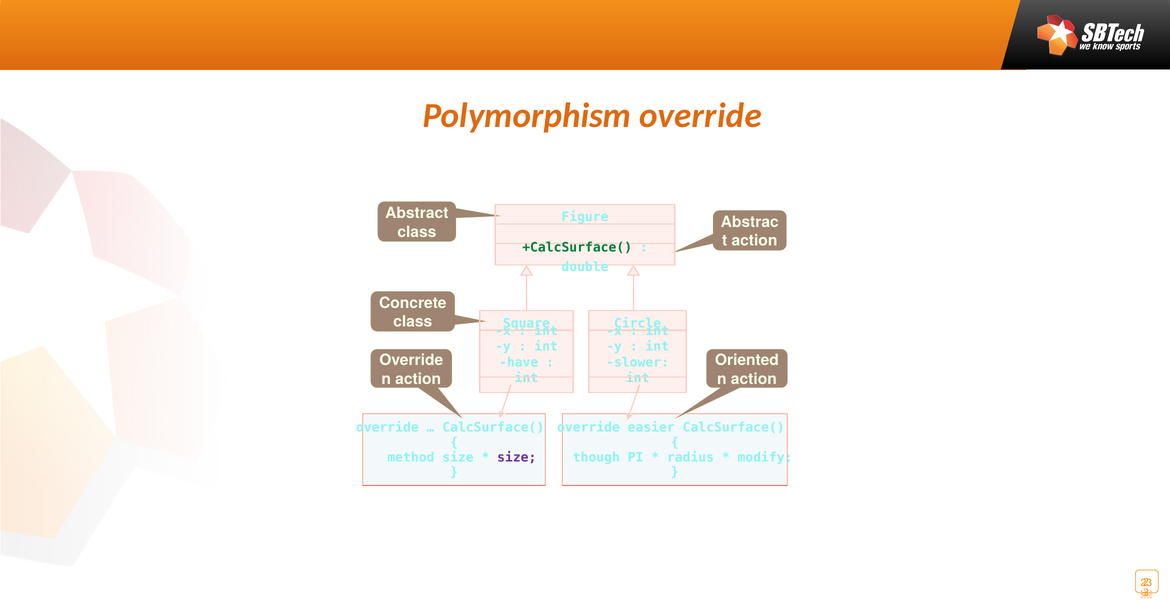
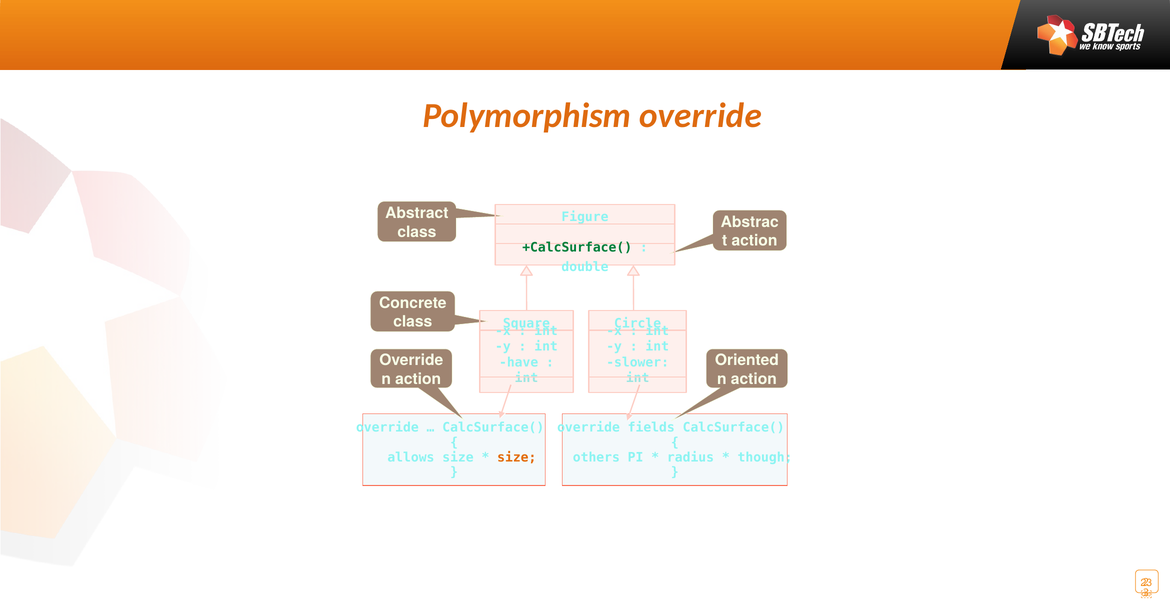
easier: easier -> fields
method: method -> allows
size at (517, 457) colour: purple -> orange
though: though -> others
modify: modify -> though
